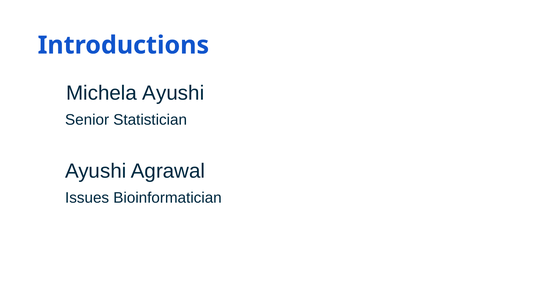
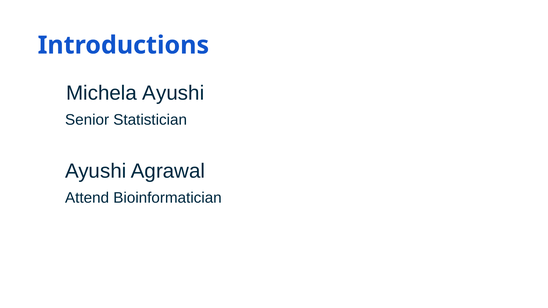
Issues: Issues -> Attend
